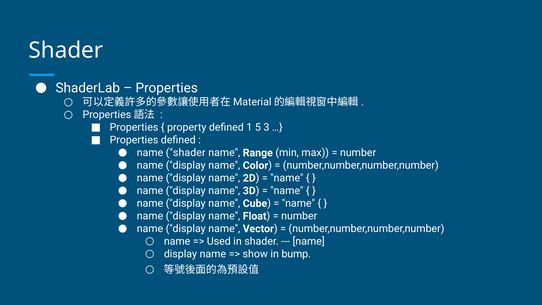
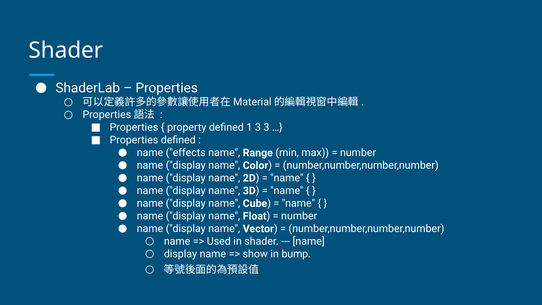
1 5: 5 -> 3
name shader: shader -> effects
